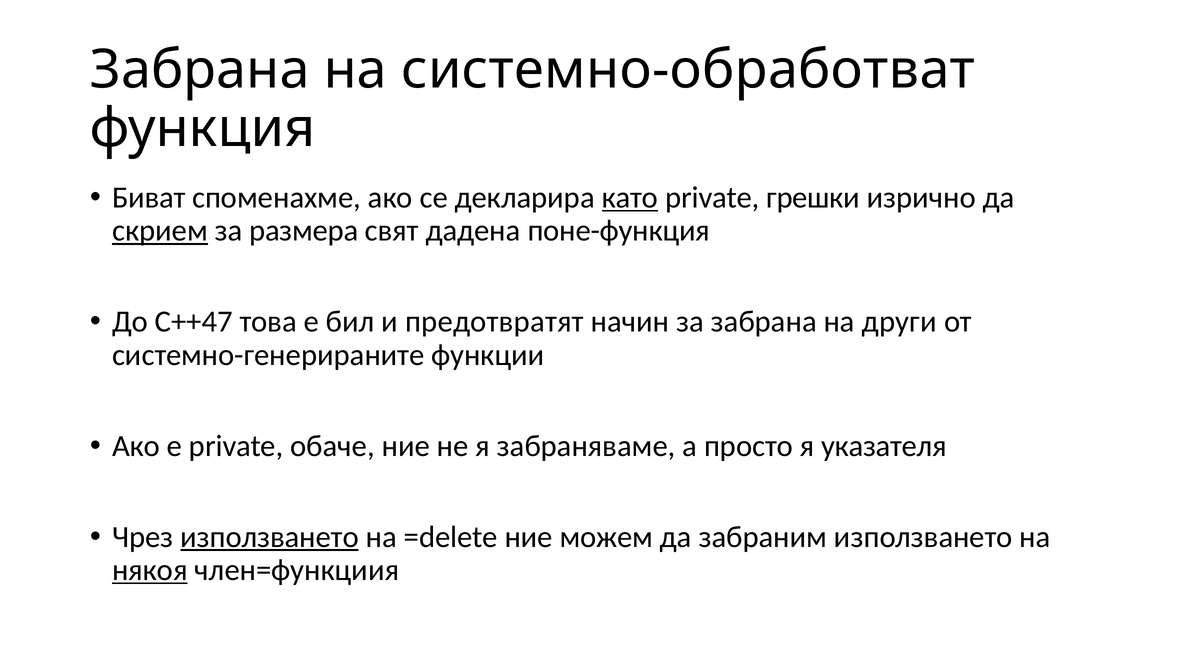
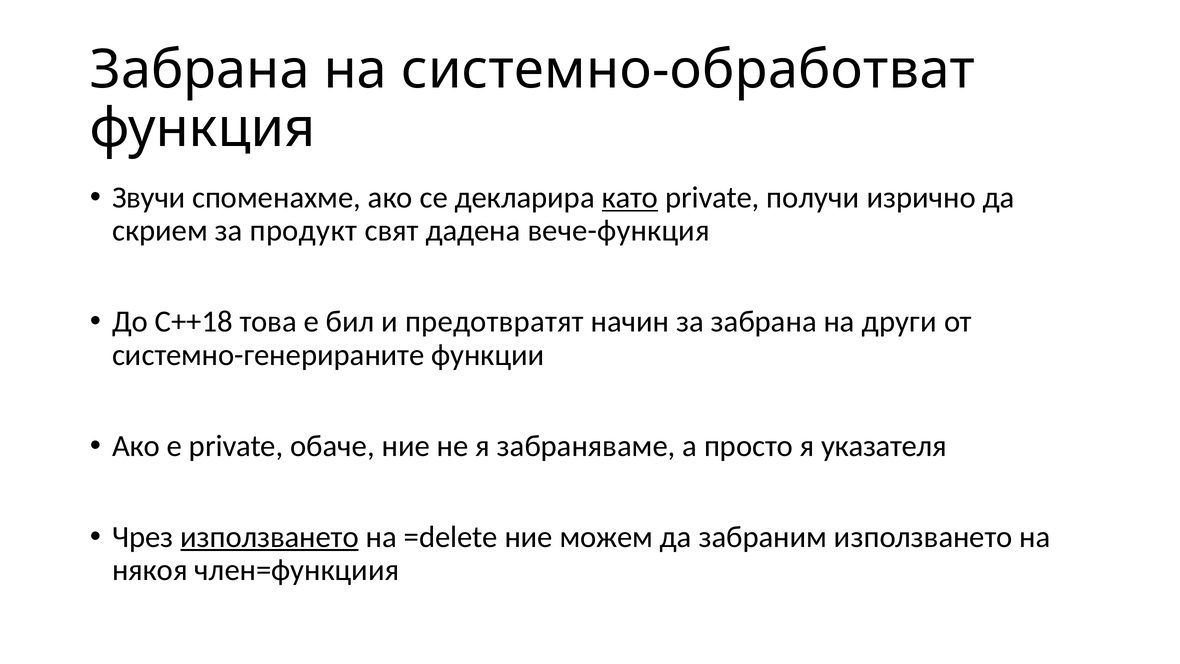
Биват: Биват -> Звучи
грешки: грешки -> получи
скрием underline: present -> none
размера: размера -> продукт
поне-функция: поне-функция -> вече-функция
С++47: С++47 -> С++18
някоя underline: present -> none
